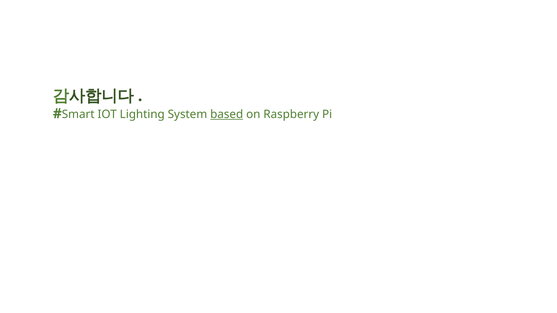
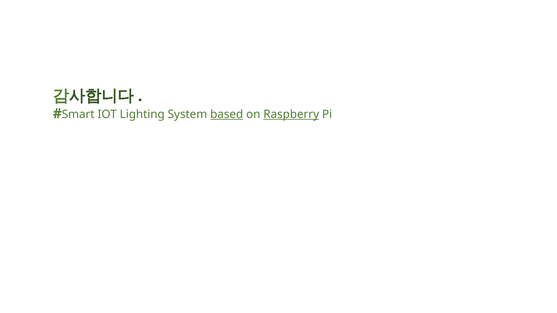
Raspberry underline: none -> present
